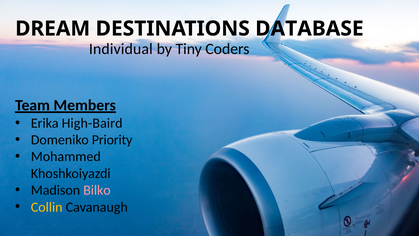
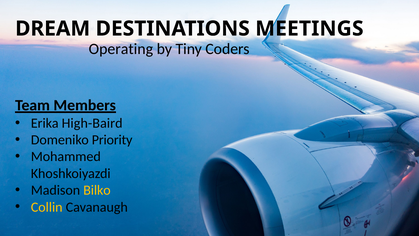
DATABASE: DATABASE -> MEETINGS
Individual: Individual -> Operating
Bilko colour: pink -> yellow
